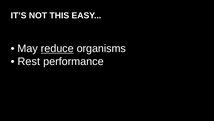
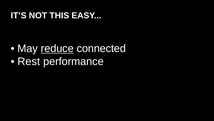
organisms: organisms -> connected
